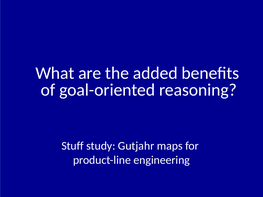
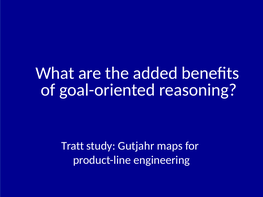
Stuff: Stuff -> Tratt
